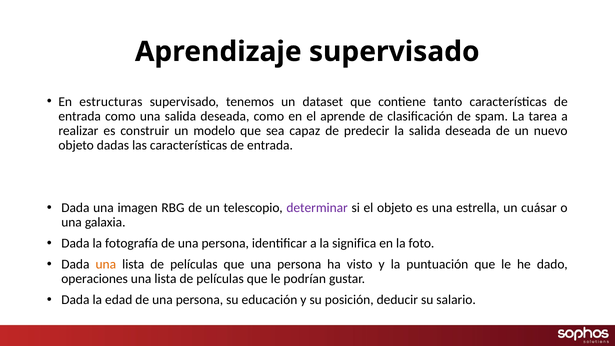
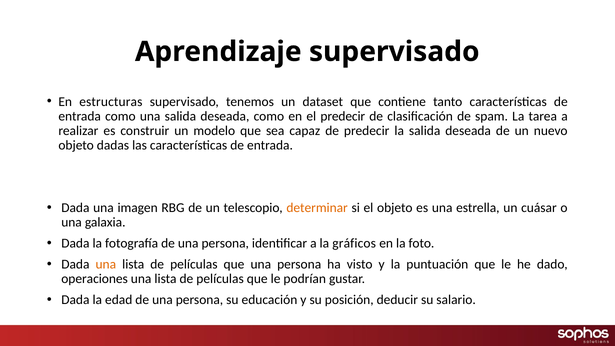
el aprende: aprende -> predecir
determinar colour: purple -> orange
significa: significa -> gráficos
